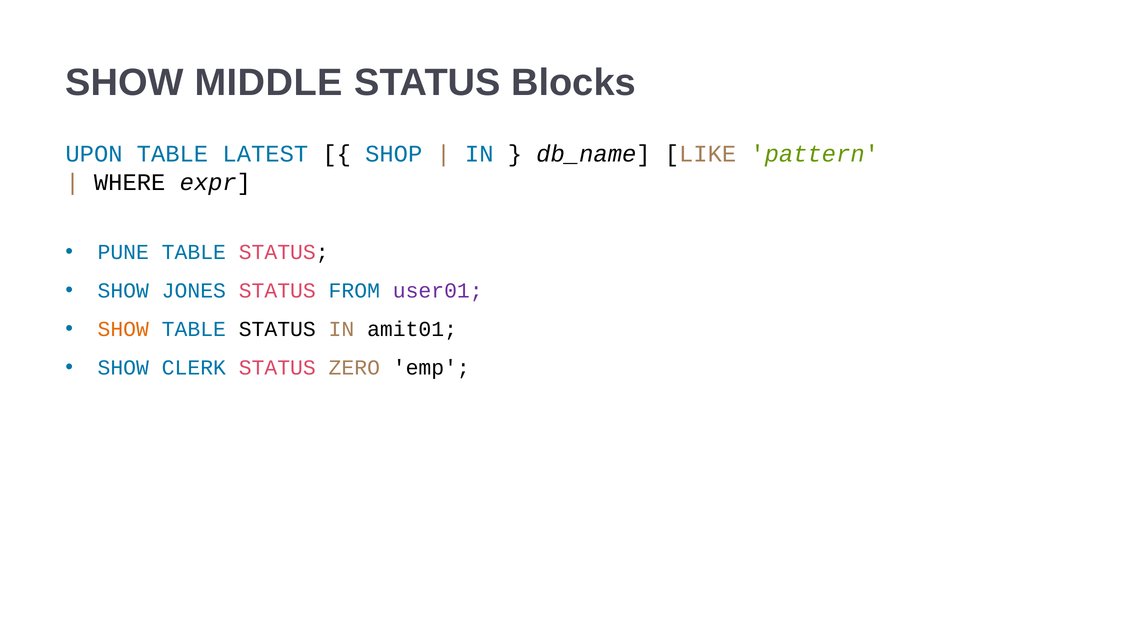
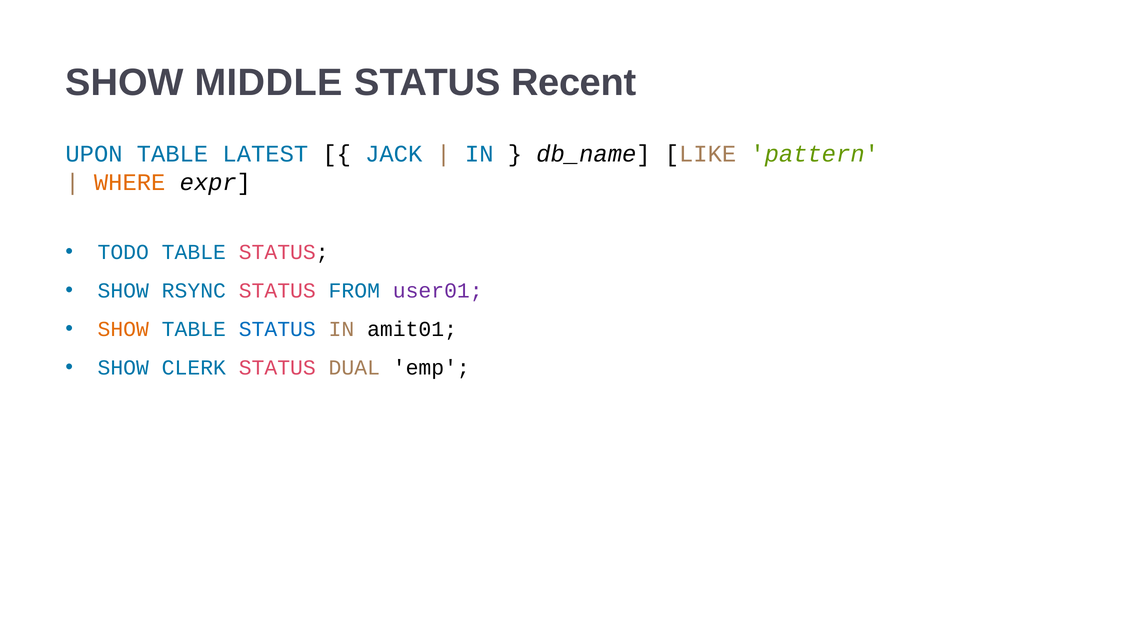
Blocks: Blocks -> Recent
SHOP: SHOP -> JACK
WHERE colour: black -> orange
PUNE: PUNE -> TODO
JONES: JONES -> RSYNC
STATUS at (277, 329) colour: black -> blue
ZERO: ZERO -> DUAL
